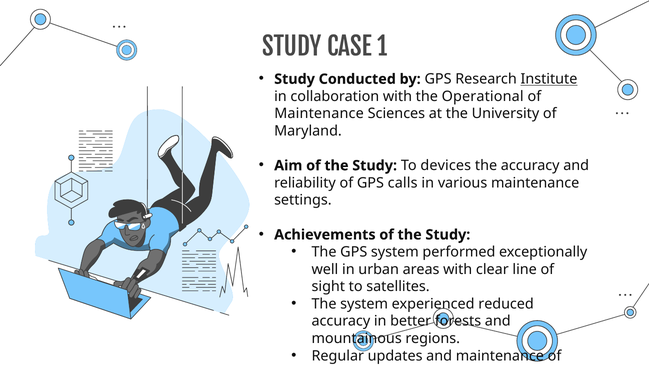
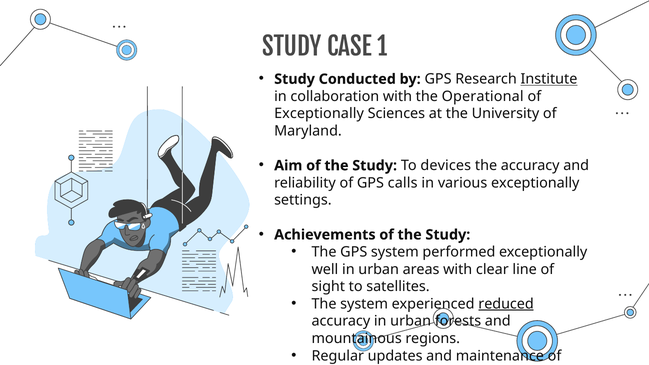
Maintenance at (319, 114): Maintenance -> Exceptionally
various maintenance: maintenance -> exceptionally
reduced underline: none -> present
accuracy in better: better -> urban
